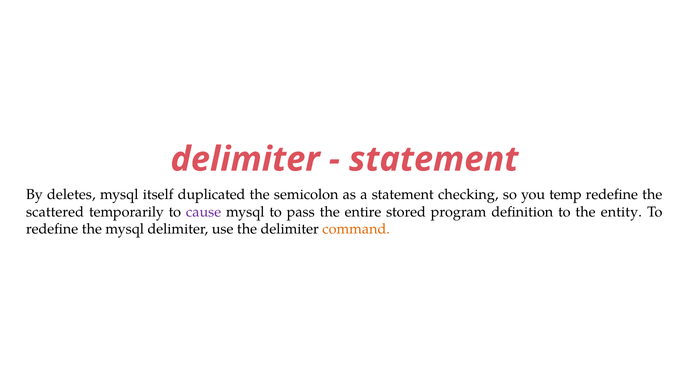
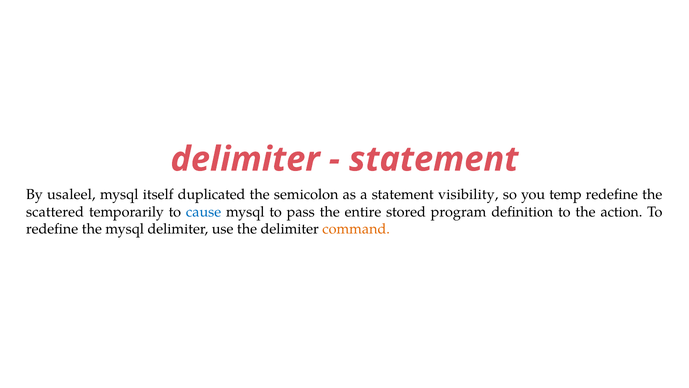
deletes: deletes -> usaleel
checking: checking -> visibility
cause colour: purple -> blue
entity: entity -> action
